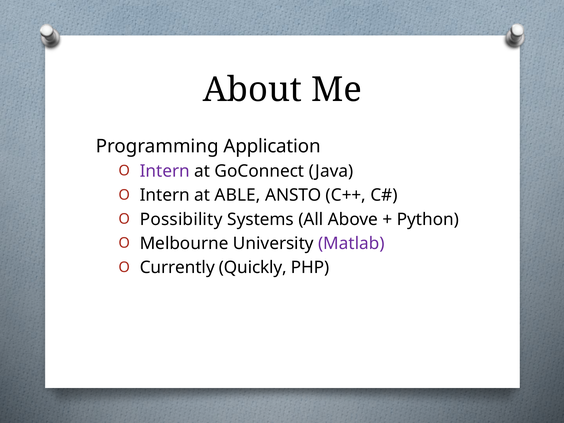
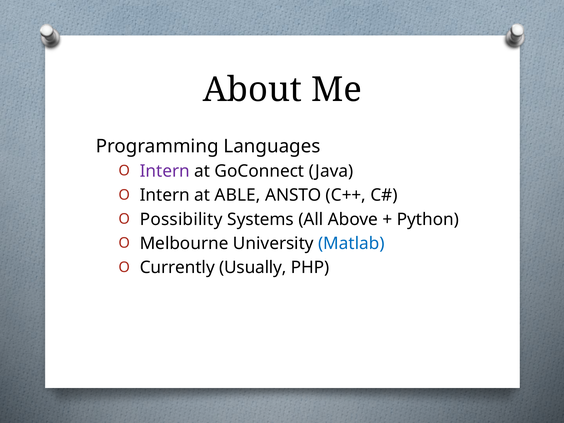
Application: Application -> Languages
Matlab colour: purple -> blue
Quickly: Quickly -> Usually
